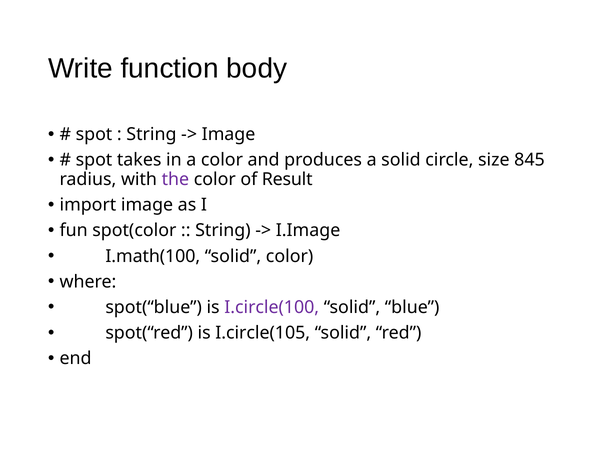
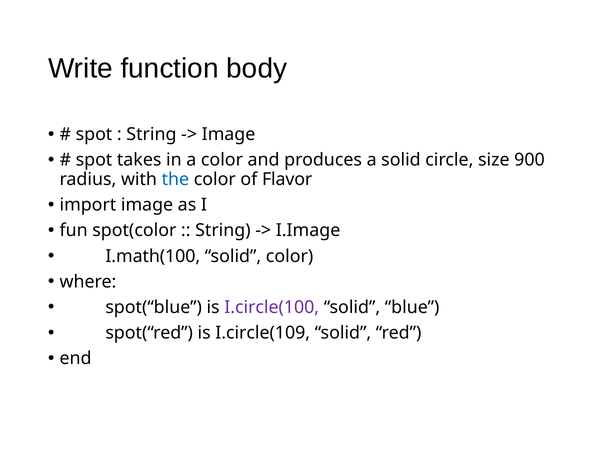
845: 845 -> 900
the colour: purple -> blue
Result: Result -> Flavor
I.circle(105: I.circle(105 -> I.circle(109
